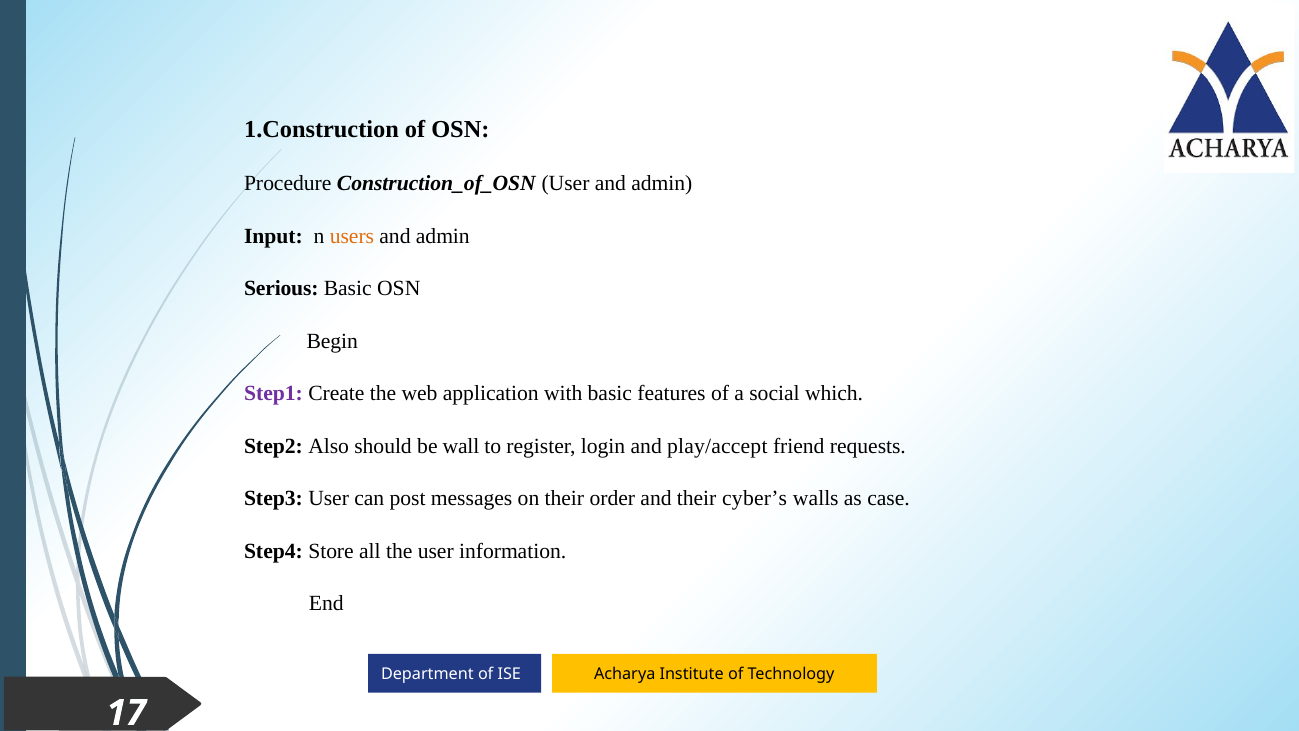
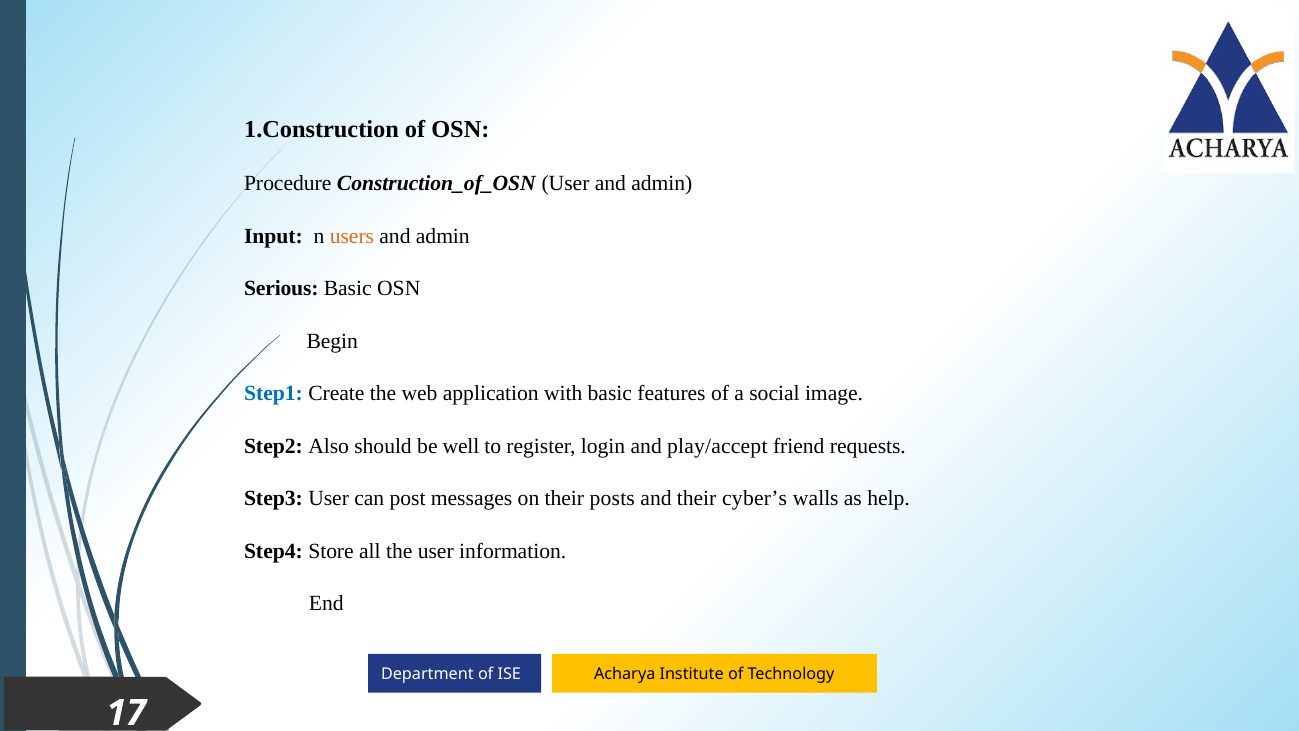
Step1 colour: purple -> blue
which: which -> image
wall: wall -> well
order: order -> posts
case: case -> help
